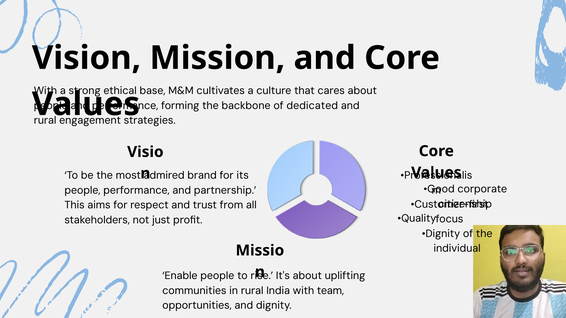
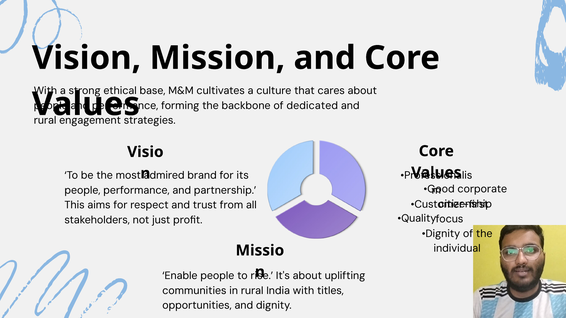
team: team -> titles
